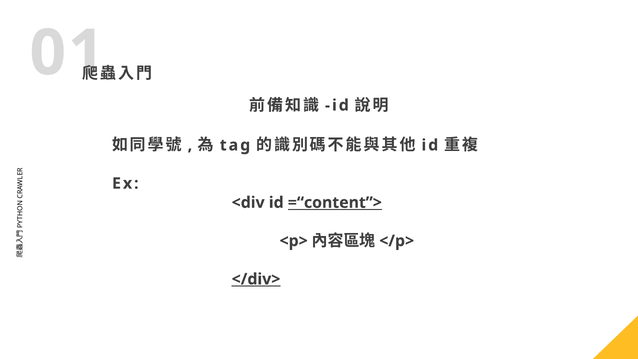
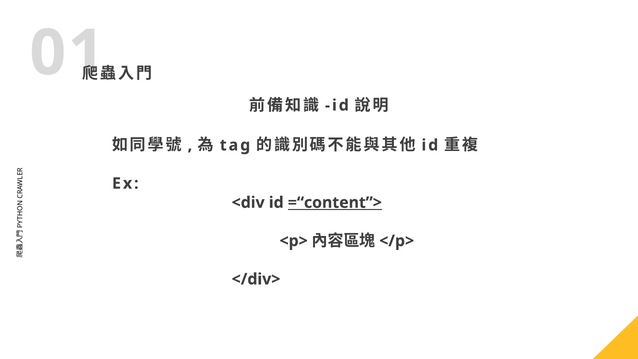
</div> underline: present -> none
